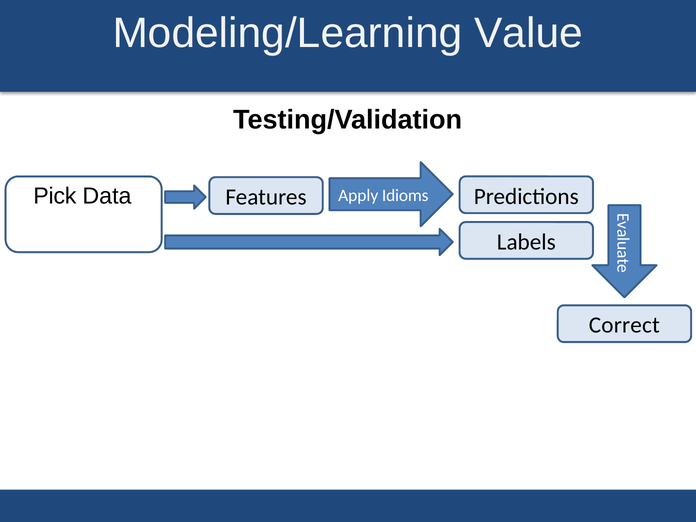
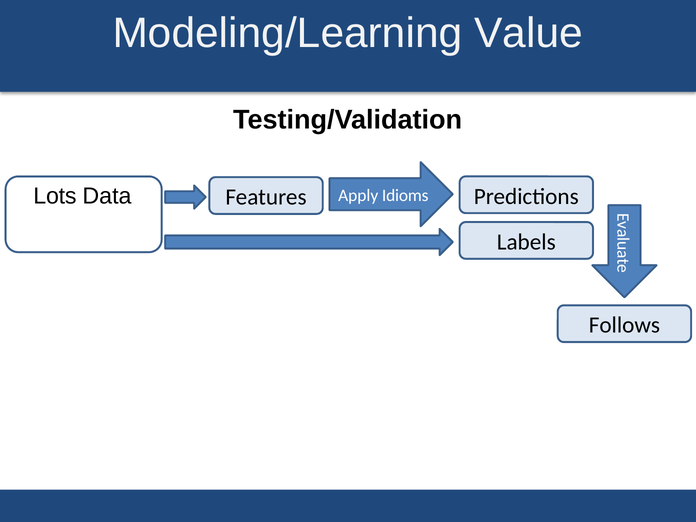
Pick: Pick -> Lots
Correct: Correct -> Follows
